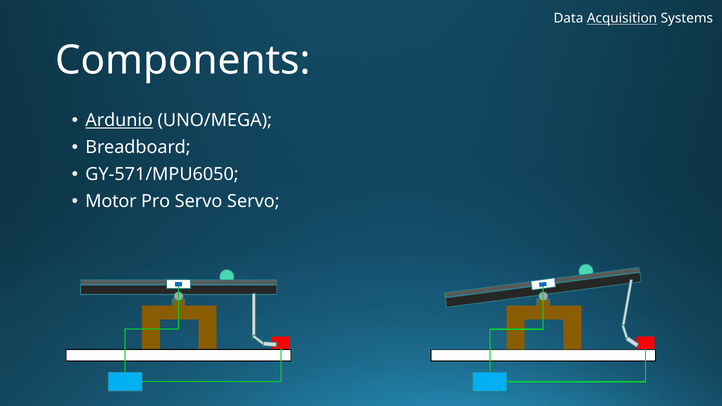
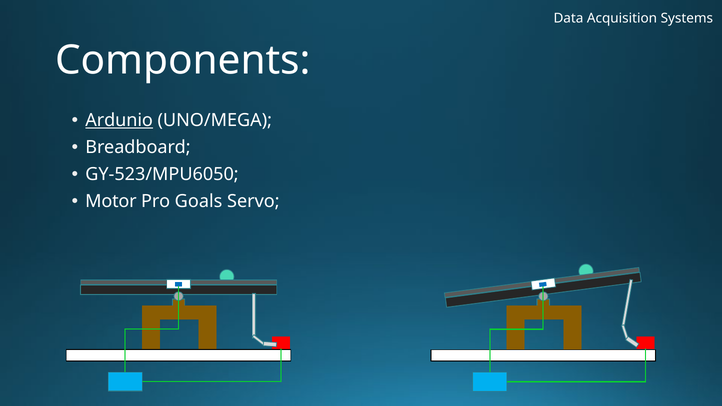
Acquisition underline: present -> none
GY-571/MPU6050: GY-571/MPU6050 -> GY-523/MPU6050
Pro Servo: Servo -> Goals
